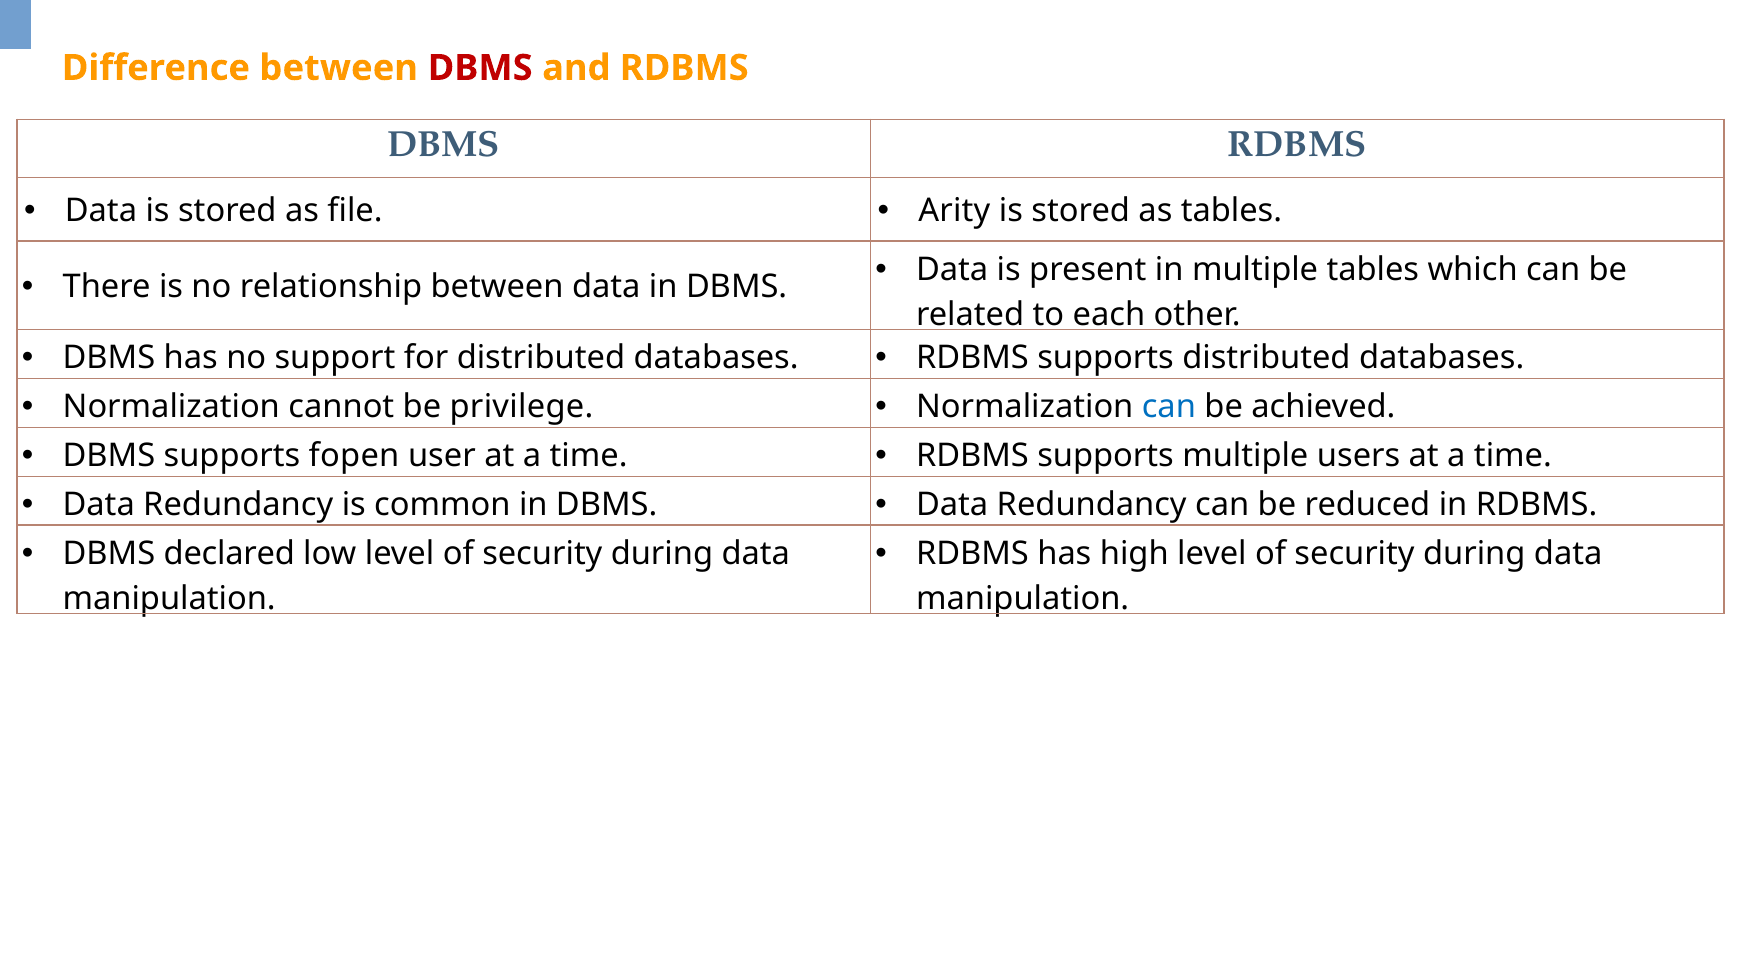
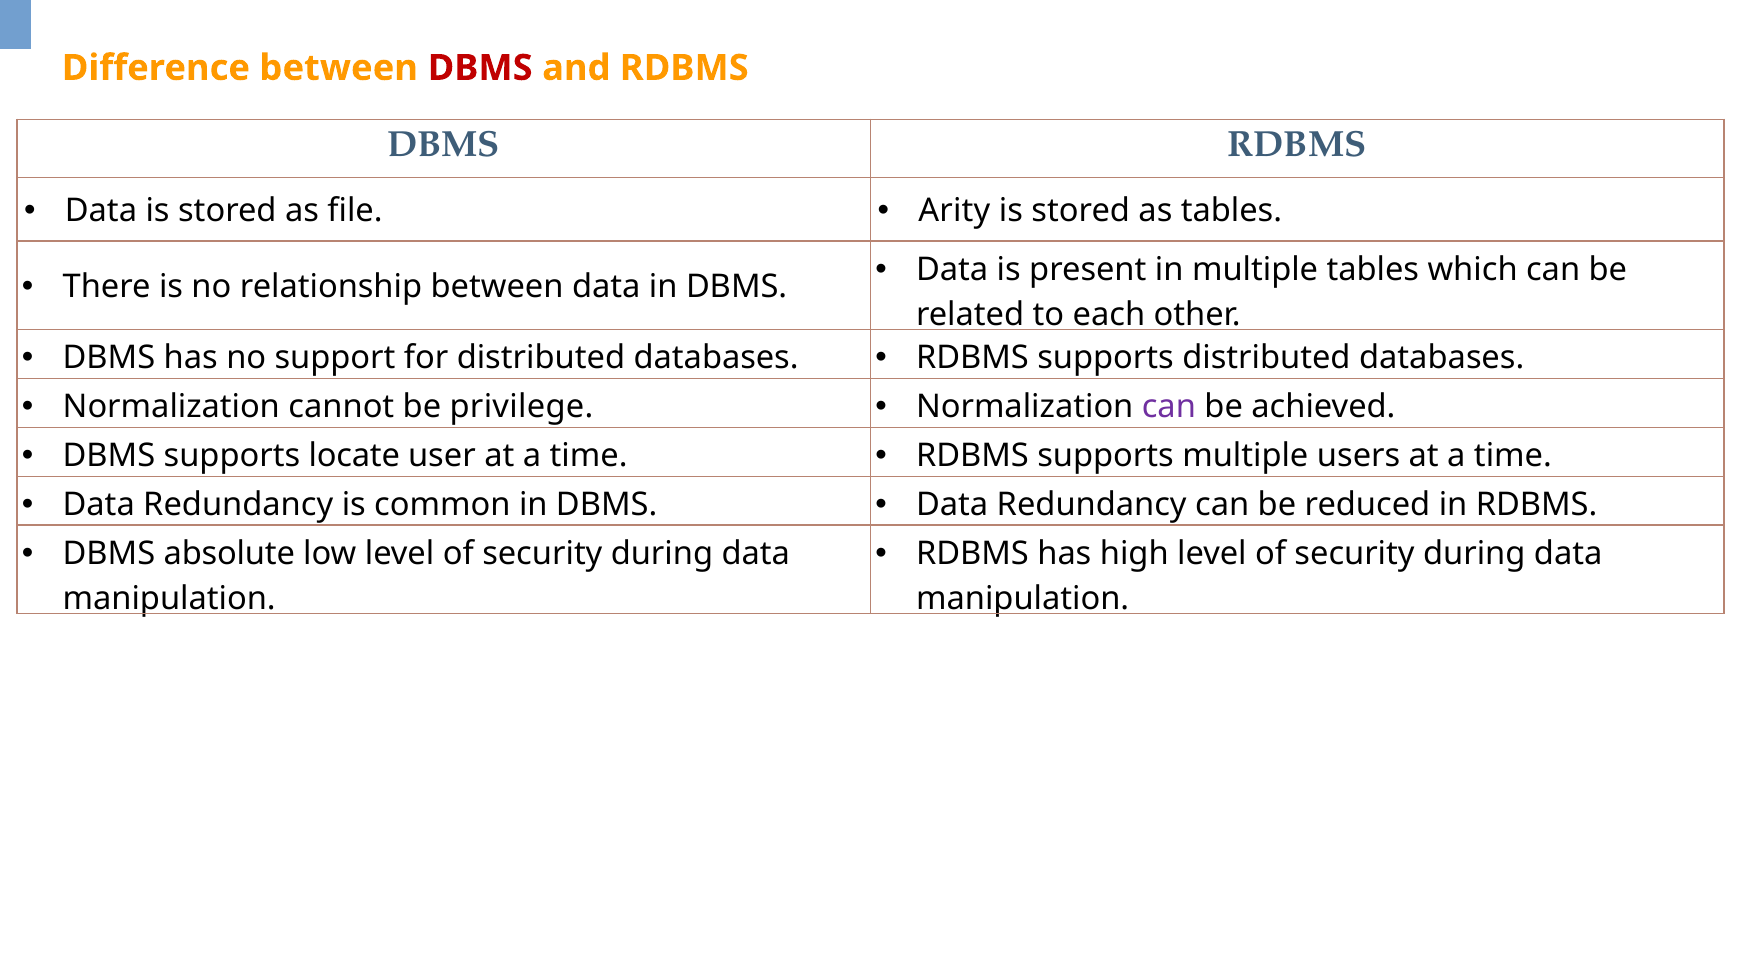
can at (1169, 407) colour: blue -> purple
fopen: fopen -> locate
declared: declared -> absolute
